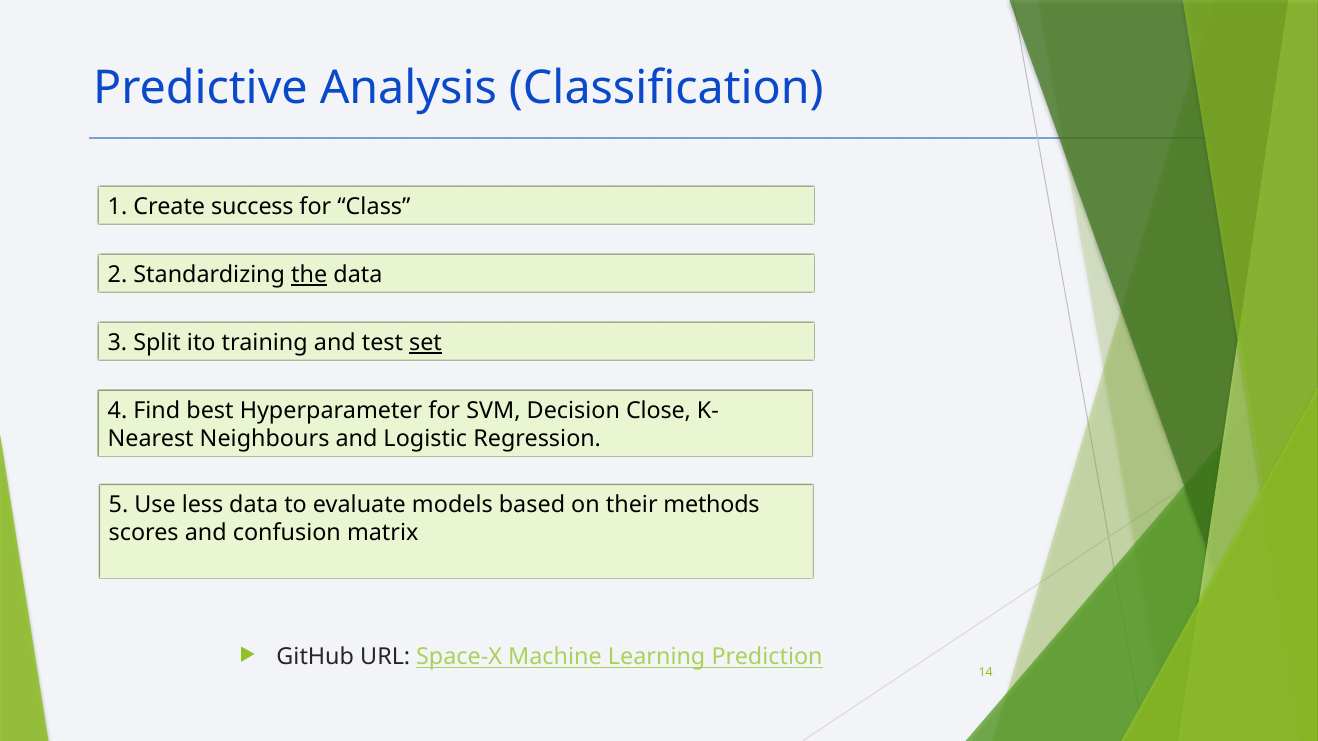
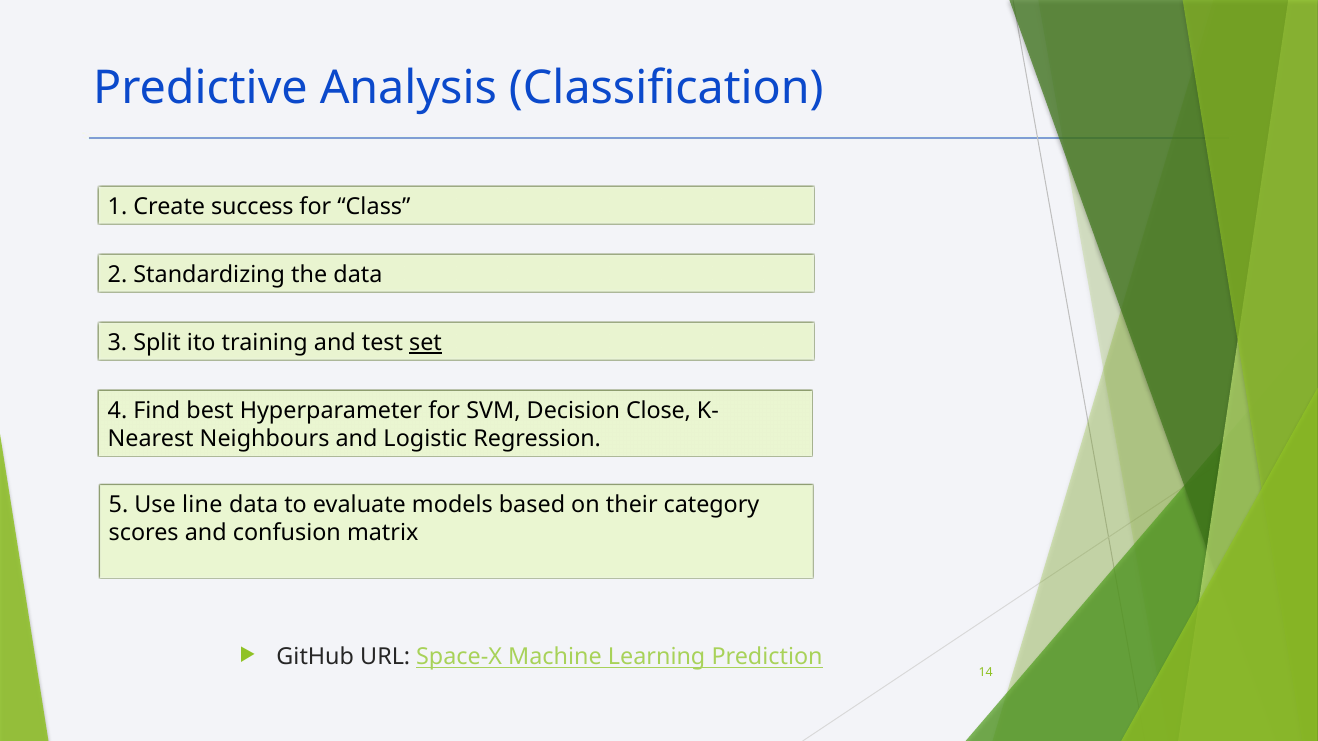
the underline: present -> none
less: less -> line
methods: methods -> category
